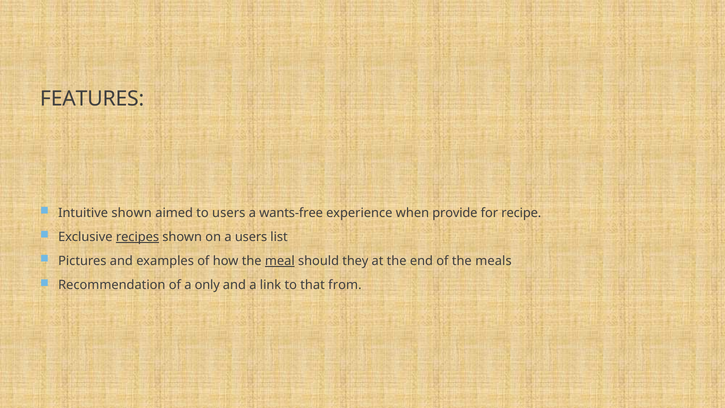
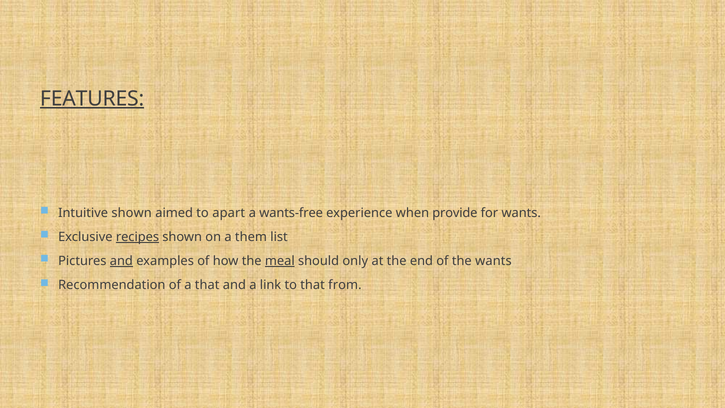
FEATURES underline: none -> present
to users: users -> apart
for recipe: recipe -> wants
a users: users -> them
and at (121, 261) underline: none -> present
they: they -> only
the meals: meals -> wants
a only: only -> that
